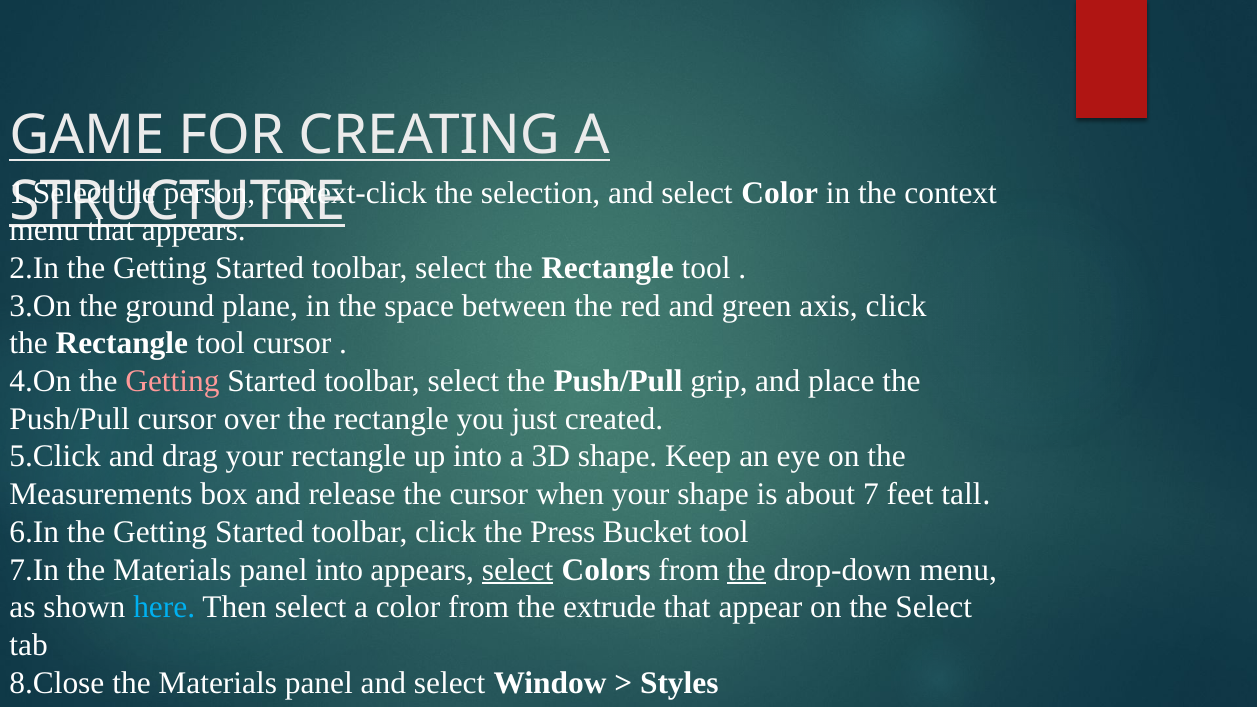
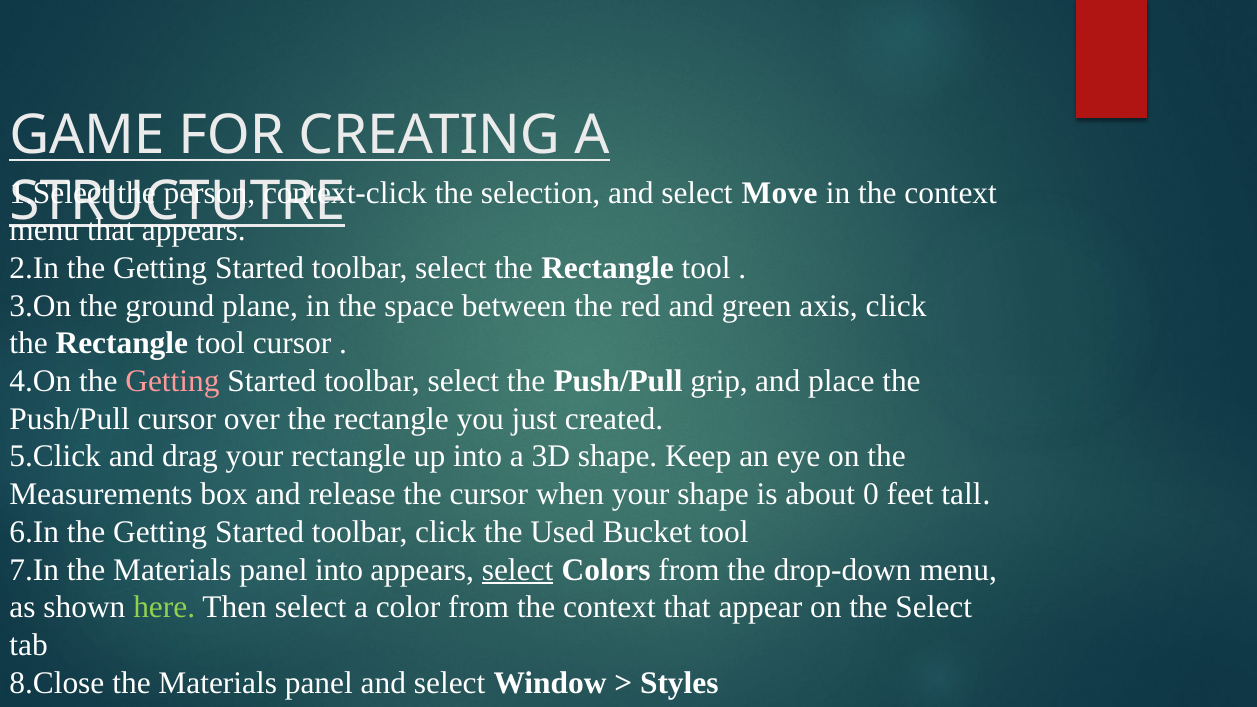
select Color: Color -> Move
7: 7 -> 0
Press: Press -> Used
the at (746, 570) underline: present -> none
here colour: light blue -> light green
from the extrude: extrude -> context
